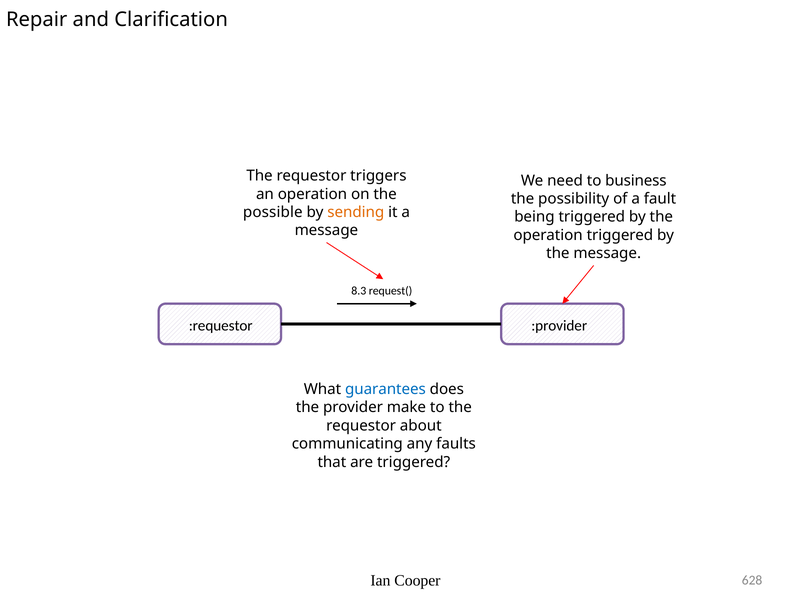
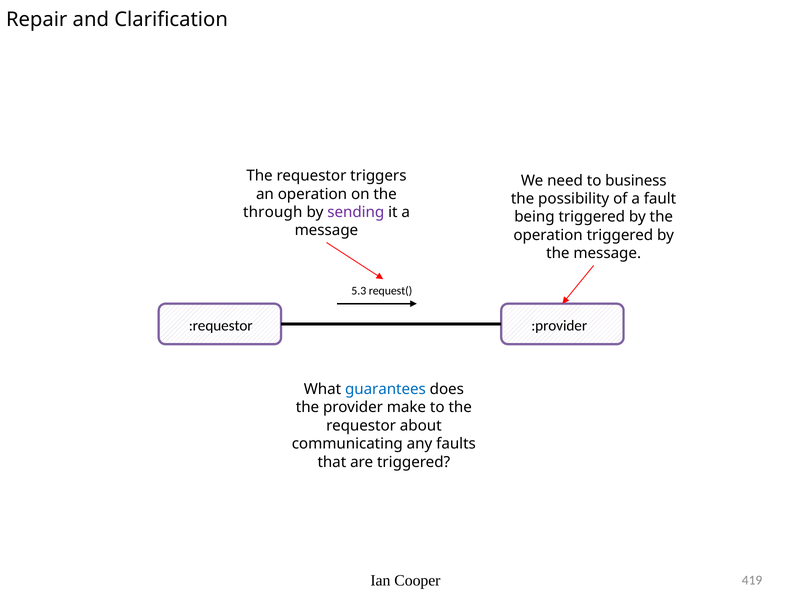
possible: possible -> through
sending colour: orange -> purple
8.3: 8.3 -> 5.3
628: 628 -> 419
